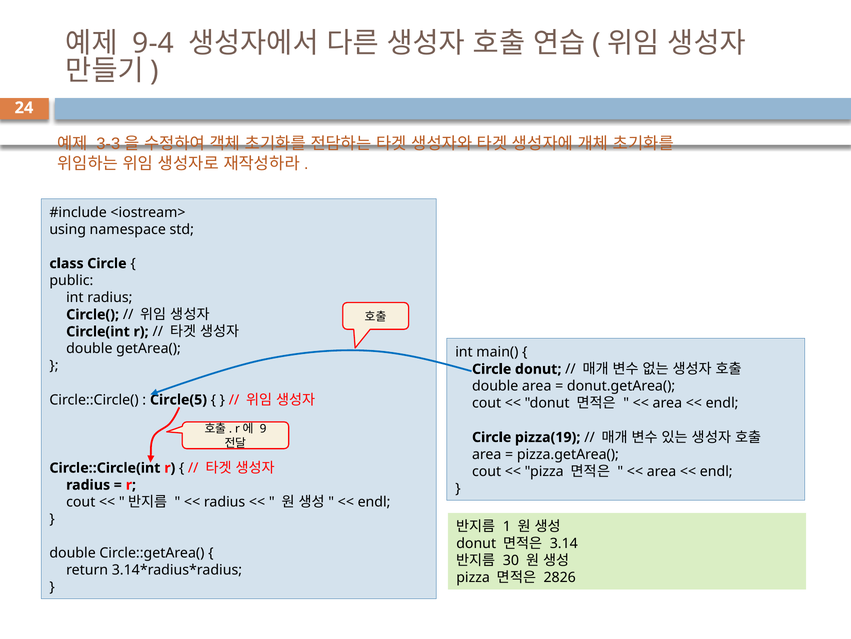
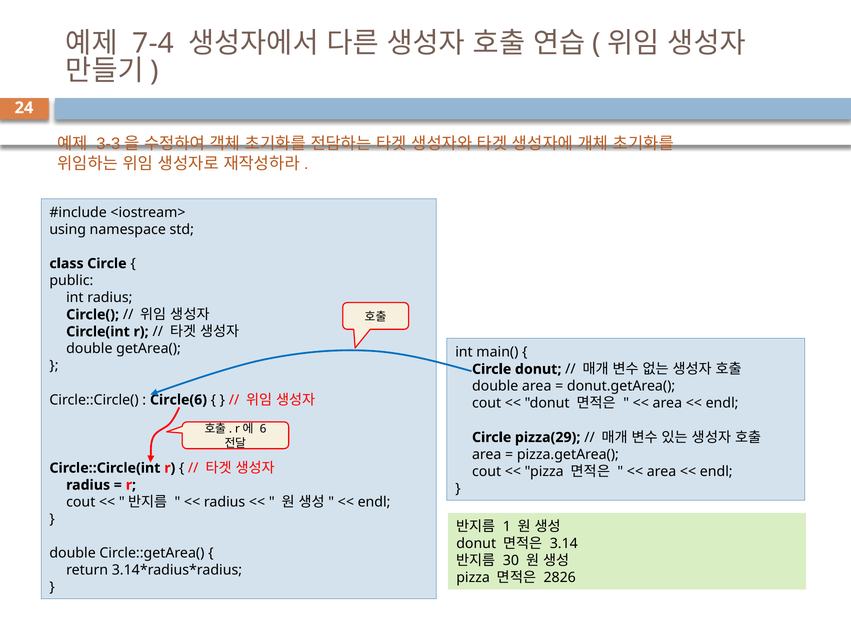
9-4: 9-4 -> 7-4
Circle(5: Circle(5 -> Circle(6
9: 9 -> 6
pizza(19: pizza(19 -> pizza(29
